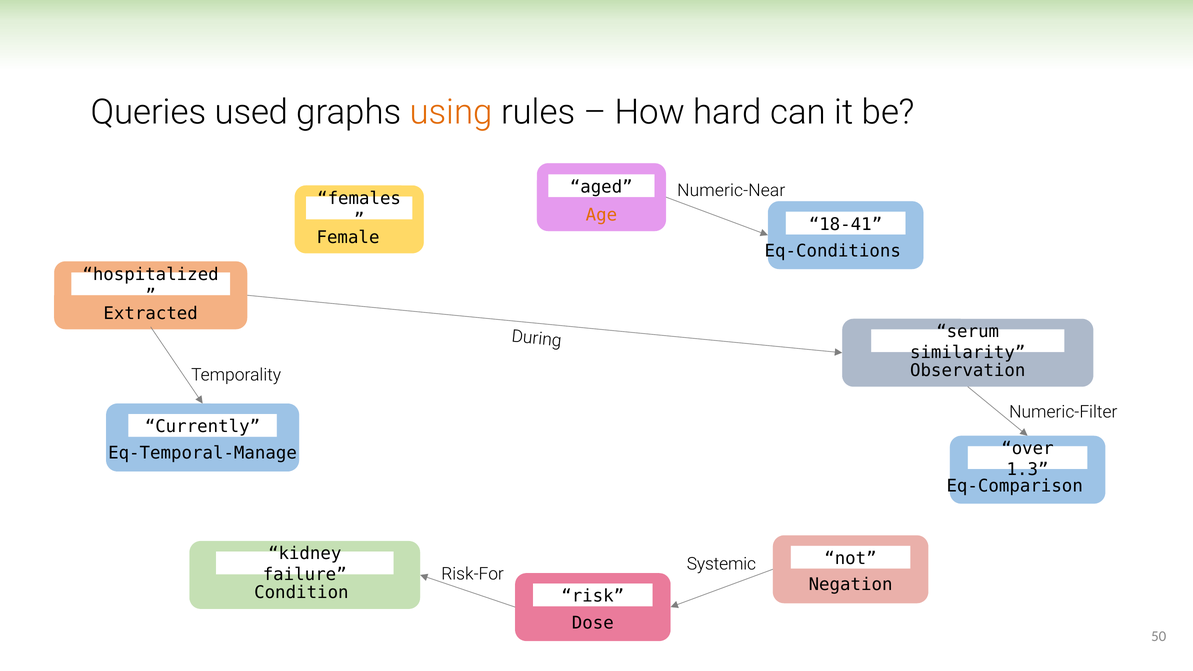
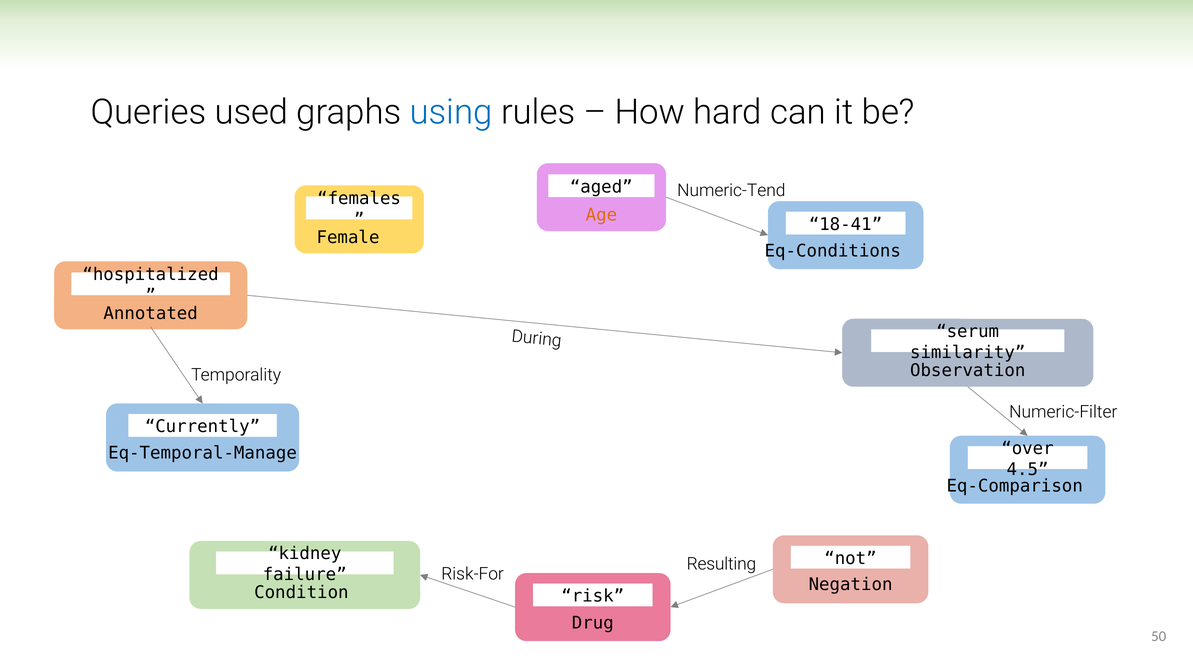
using colour: orange -> blue
Numeric-Near: Numeric-Near -> Numeric-Tend
Extracted: Extracted -> Annotated
1.3: 1.3 -> 4.5
Systemic: Systemic -> Resulting
Dose: Dose -> Drug
